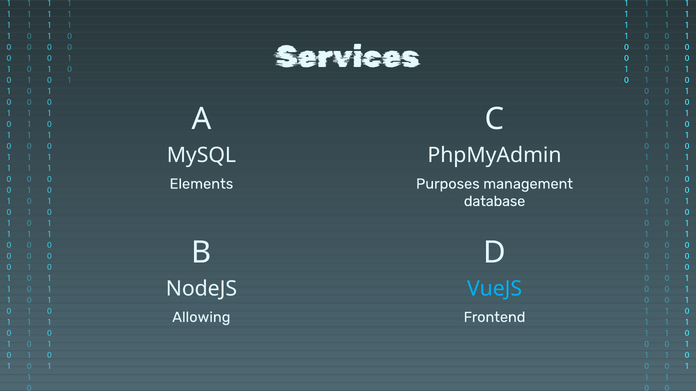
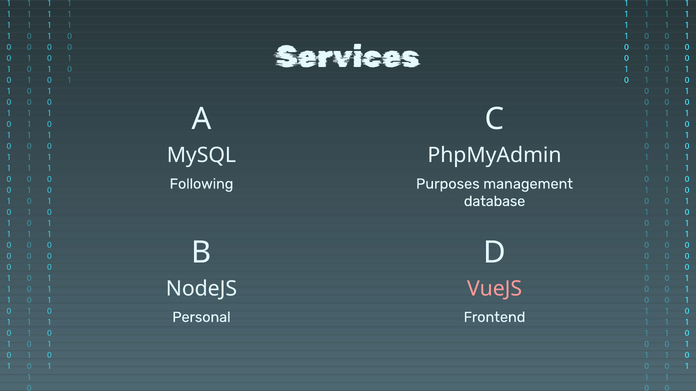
Elements: Elements -> Following
VueJS colour: light blue -> pink
Allowing: Allowing -> Personal
